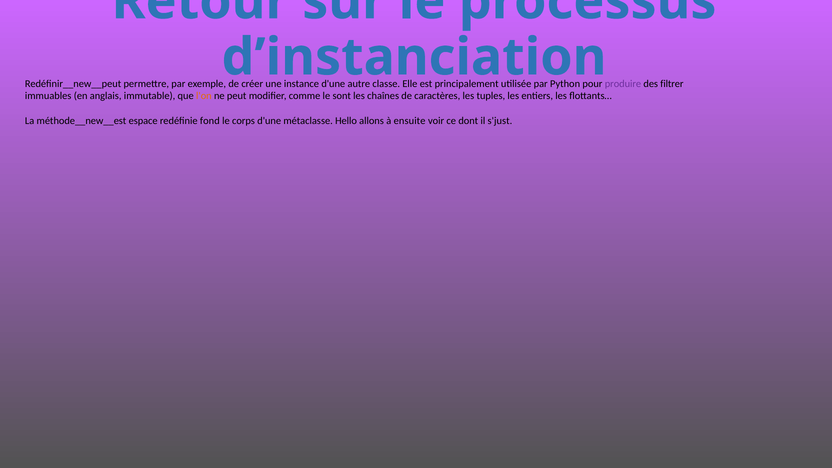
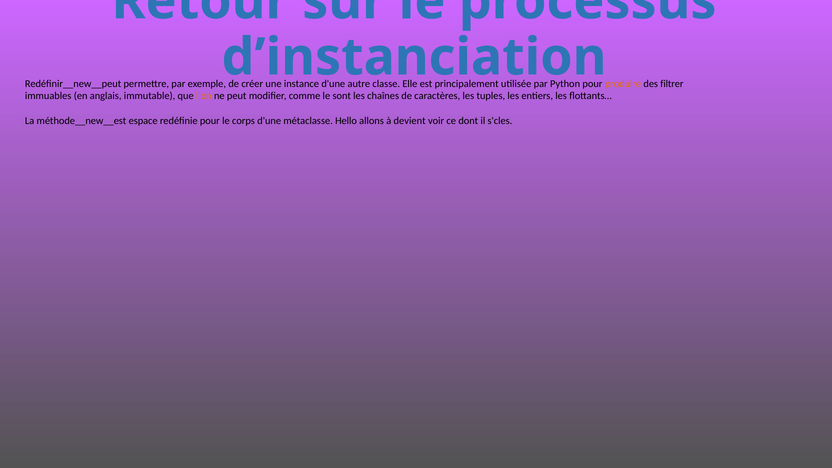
produire colour: purple -> orange
redéfinie fond: fond -> pour
ensuite: ensuite -> devient
s'just: s'just -> s'cles
